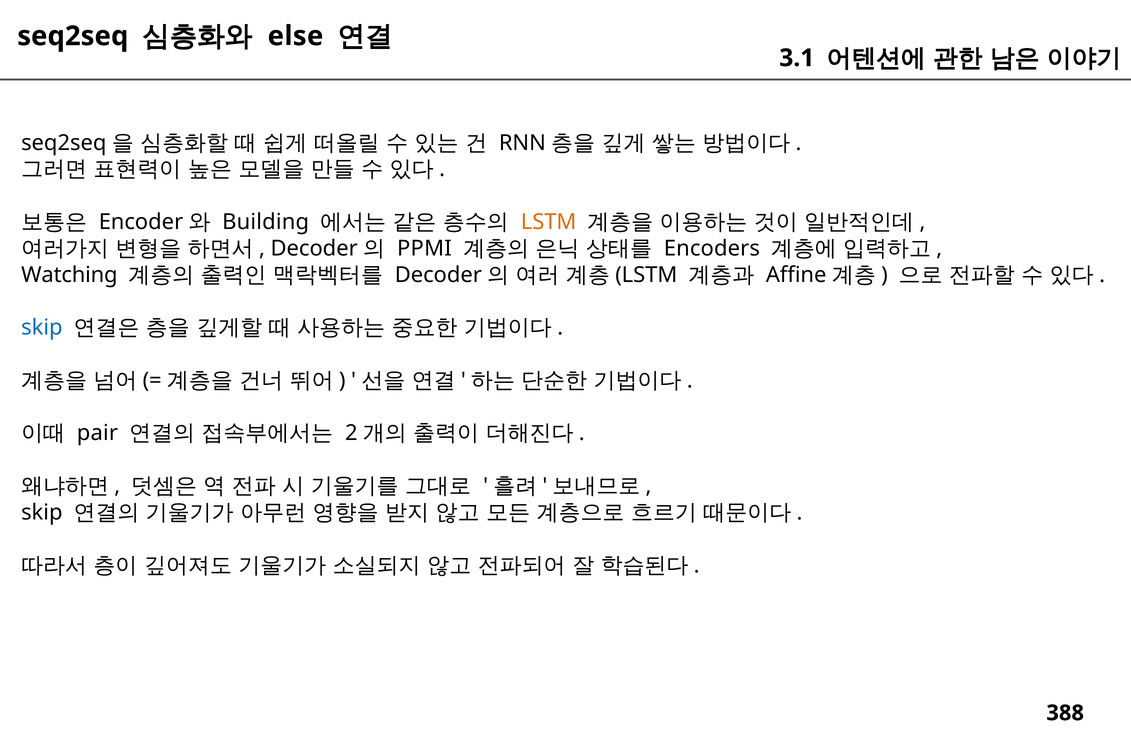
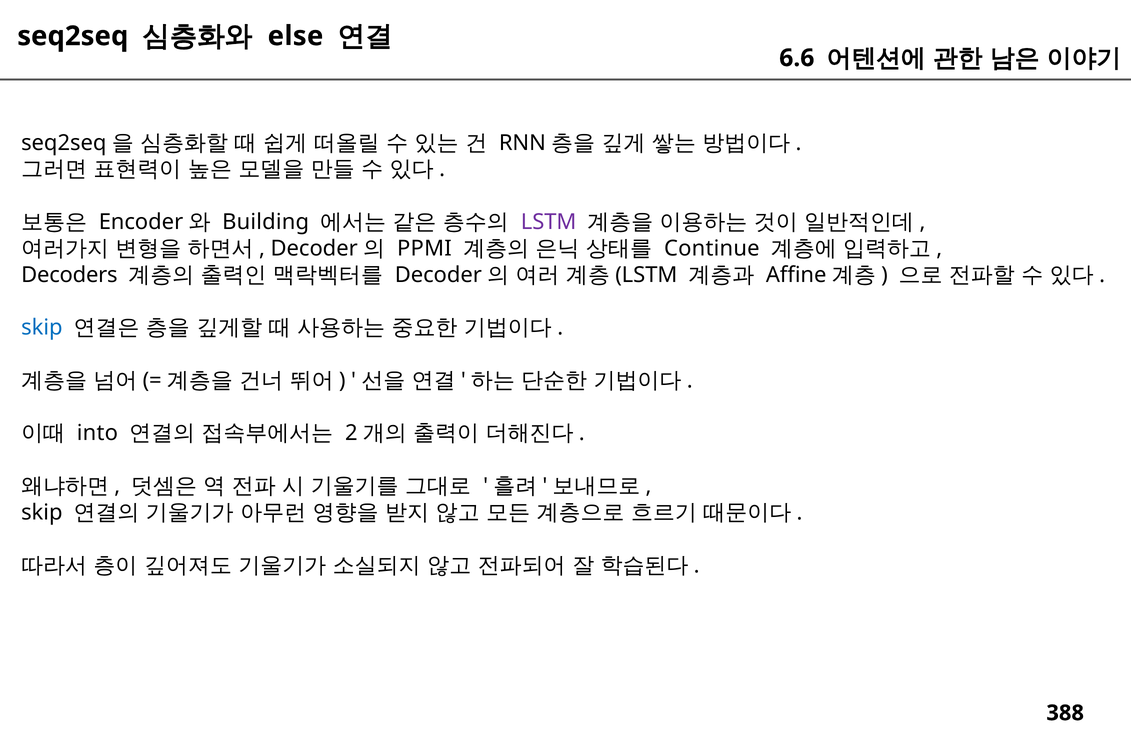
3.1: 3.1 -> 6.6
LSTM colour: orange -> purple
Encoders: Encoders -> Continue
Watching: Watching -> Decoders
pair: pair -> into
